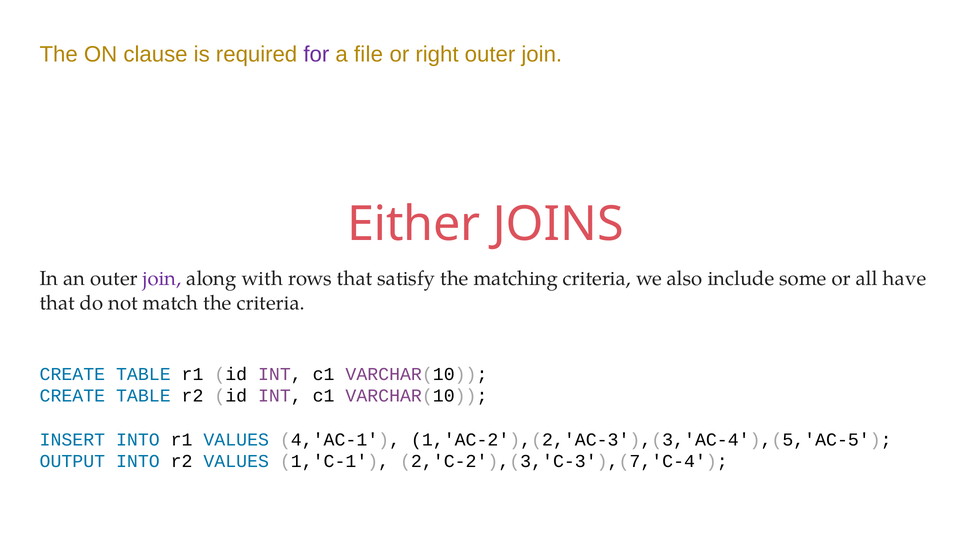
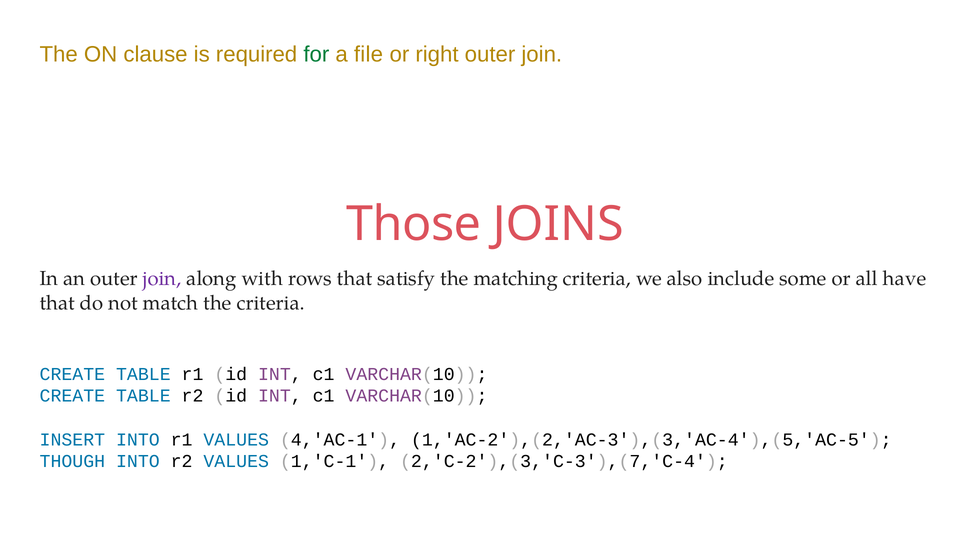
for colour: purple -> green
Either: Either -> Those
OUTPUT: OUTPUT -> THOUGH
